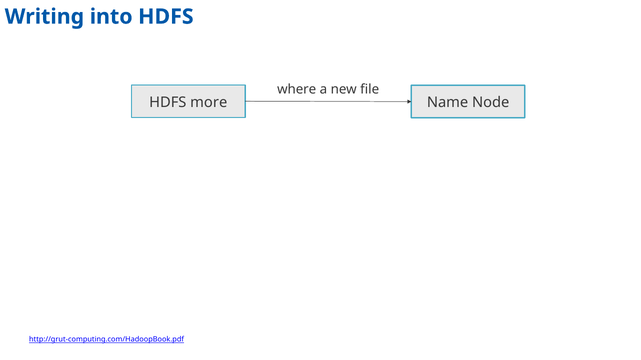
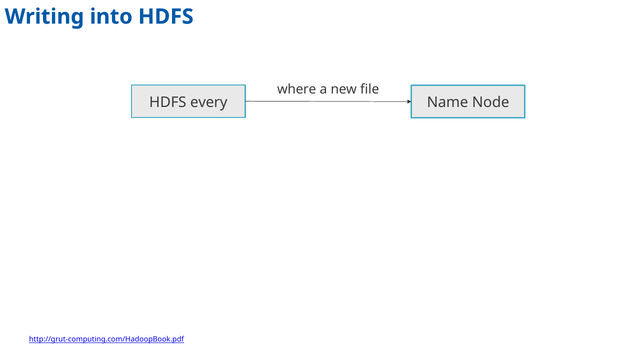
more: more -> every
